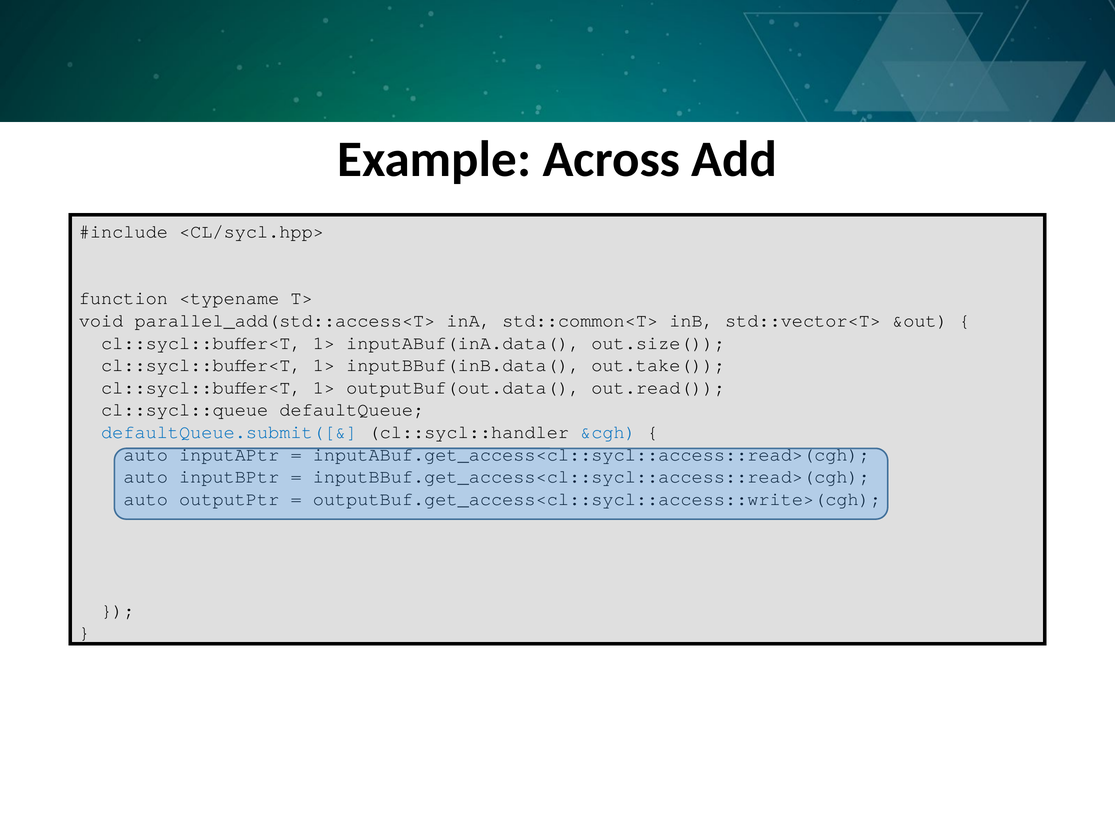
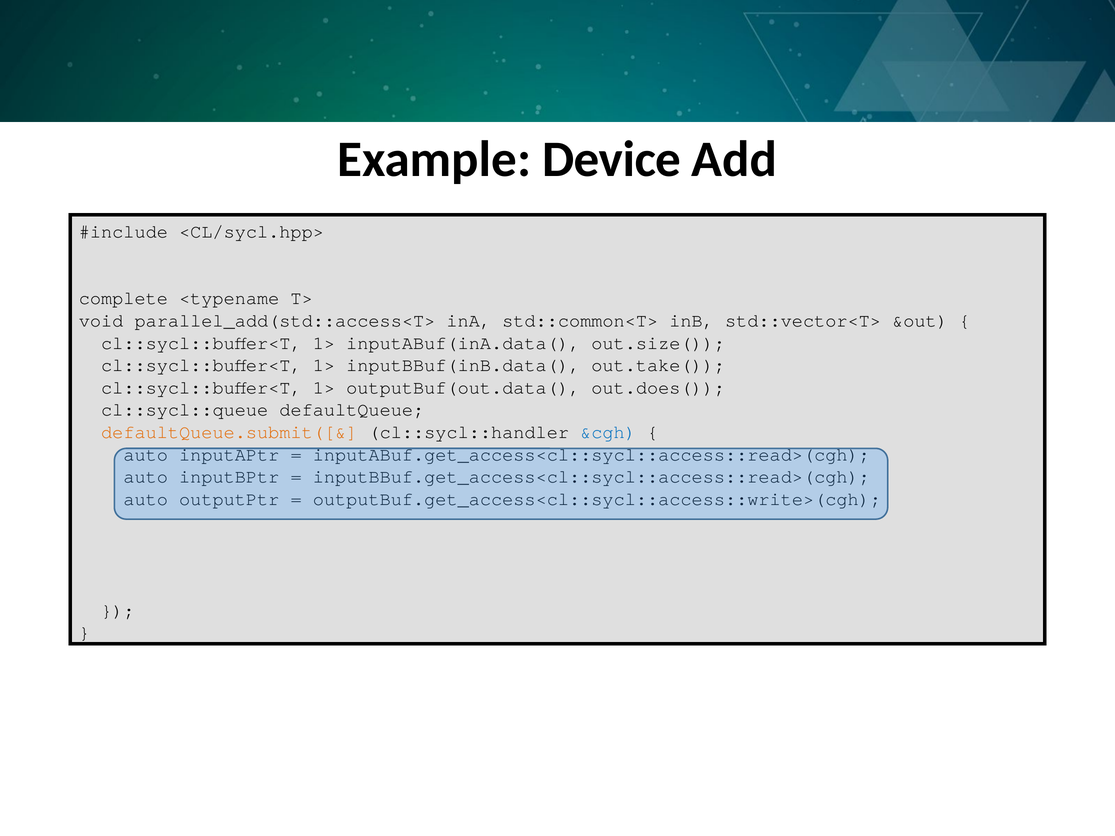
Across: Across -> Device
function: function -> complete
out.read(: out.read( -> out.does(
defaultQueue.submit([& colour: blue -> orange
